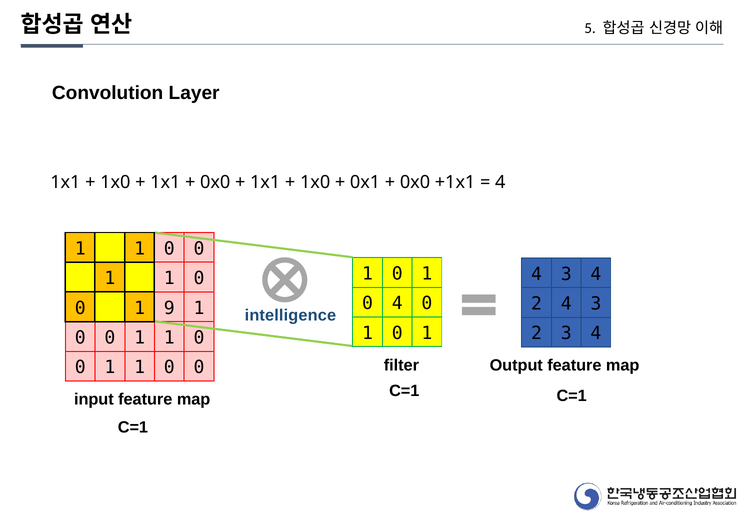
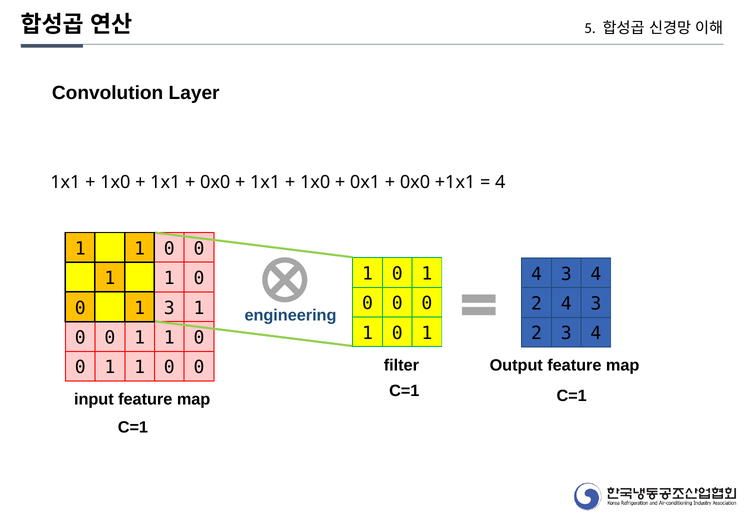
4 at (397, 303): 4 -> 0
1 9: 9 -> 3
intelligence: intelligence -> engineering
